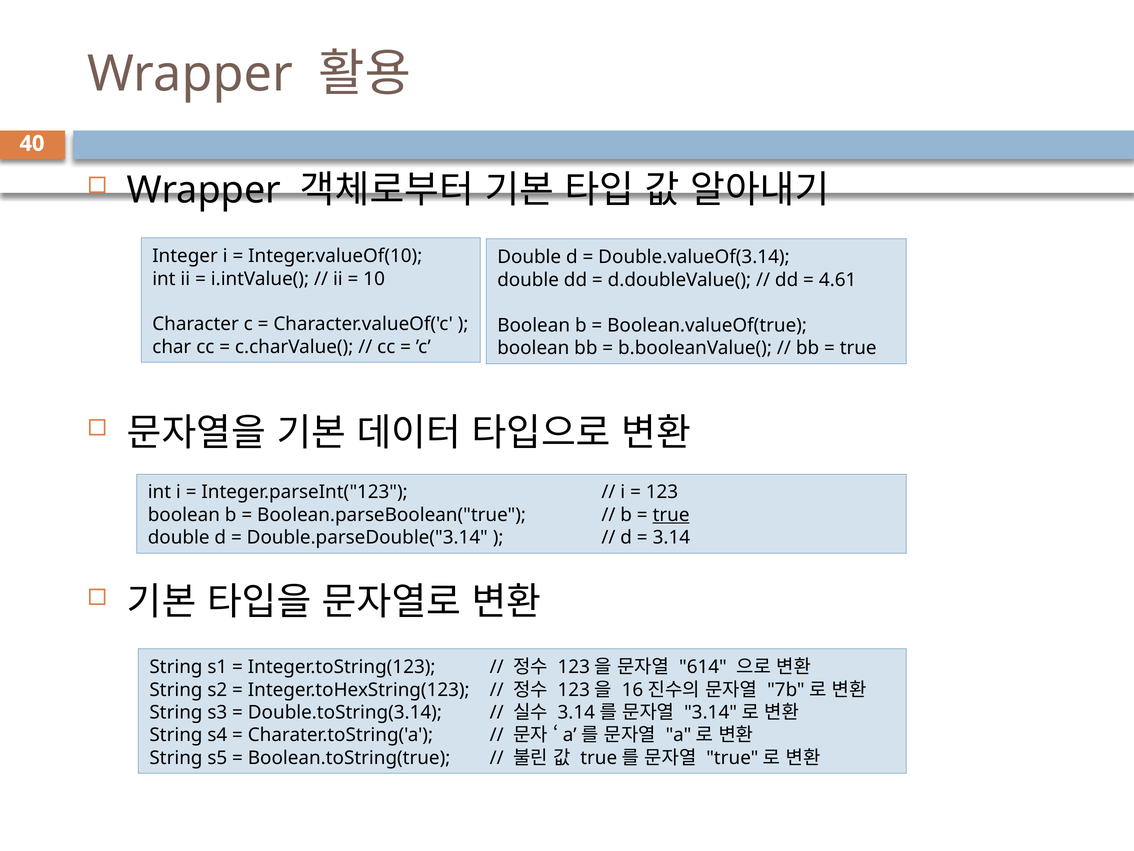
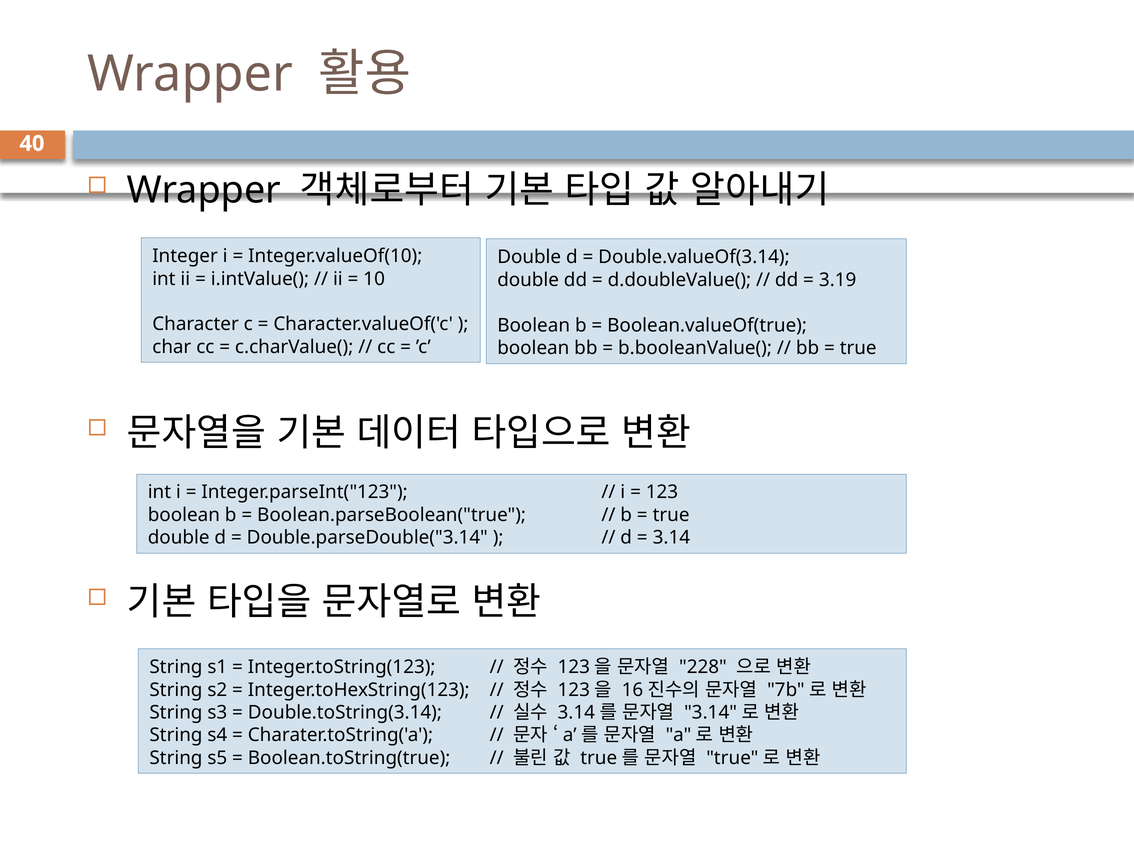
4.61: 4.61 -> 3.19
true at (671, 515) underline: present -> none
614: 614 -> 228
